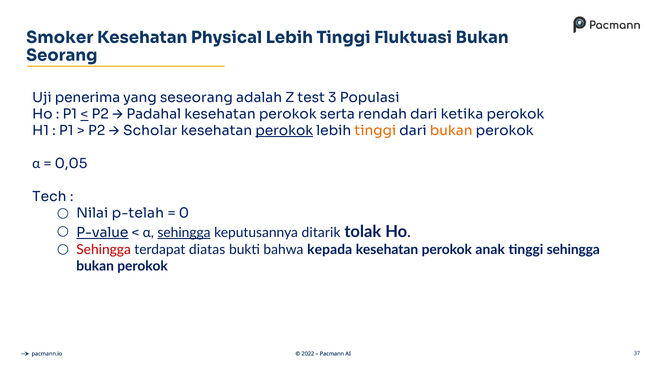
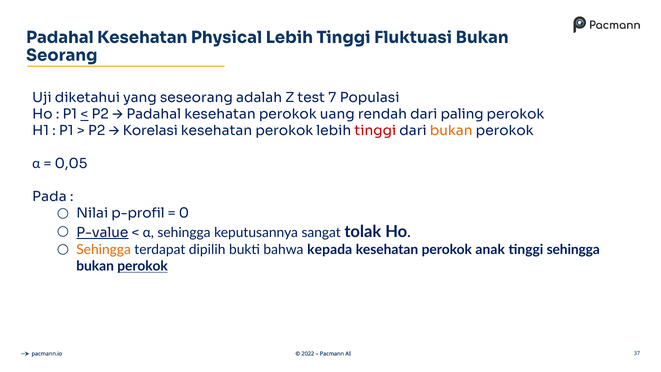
Smoker at (60, 37): Smoker -> Padahal
penerima: penerima -> diketahui
3: 3 -> 7
serta: serta -> uang
ketika: ketika -> paling
Scholar: Scholar -> Korelasi
perokok at (284, 131) underline: present -> none
tinggi at (375, 131) colour: orange -> red
Tech: Tech -> Pada
p-telah: p-telah -> p-profil
sehingga at (184, 233) underline: present -> none
ditarik: ditarik -> sangat
Sehingga at (104, 250) colour: red -> orange
diatas: diatas -> dipilih
perokok at (143, 266) underline: none -> present
